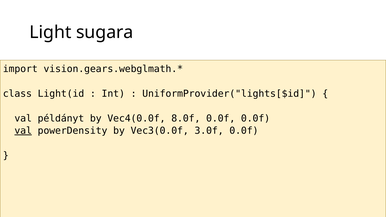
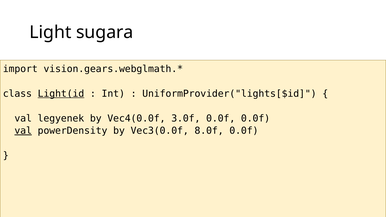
Light(id underline: none -> present
példányt: példányt -> legyenek
8.0f: 8.0f -> 3.0f
3.0f: 3.0f -> 8.0f
